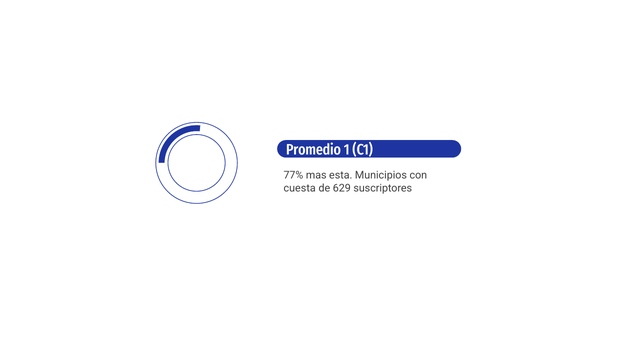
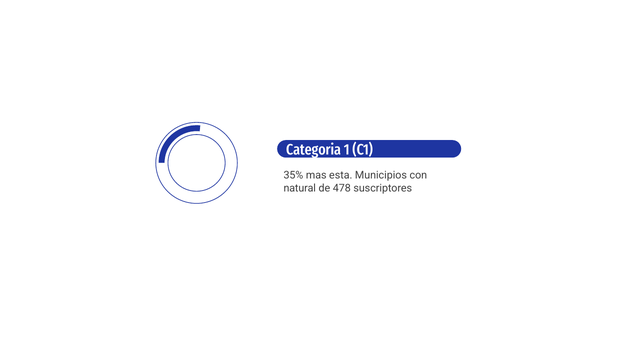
Promedio: Promedio -> Categoria
77%: 77% -> 35%
cuesta: cuesta -> natural
629: 629 -> 478
